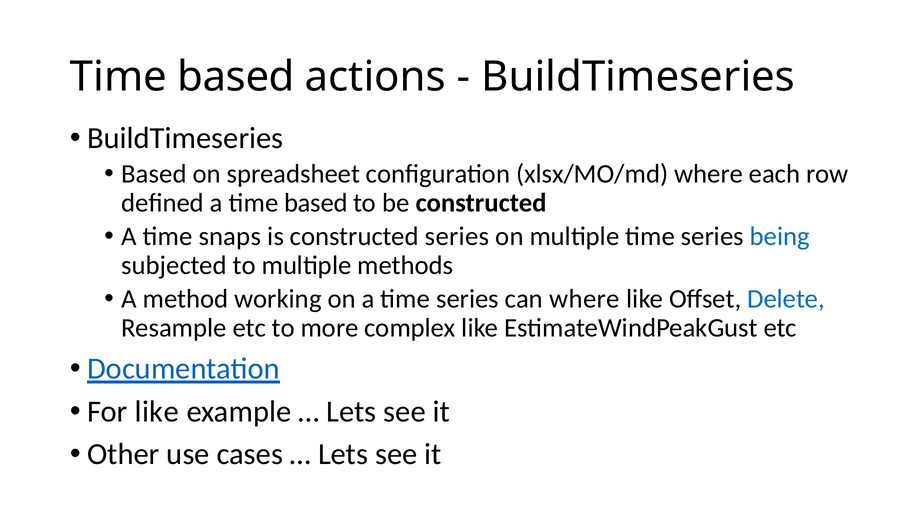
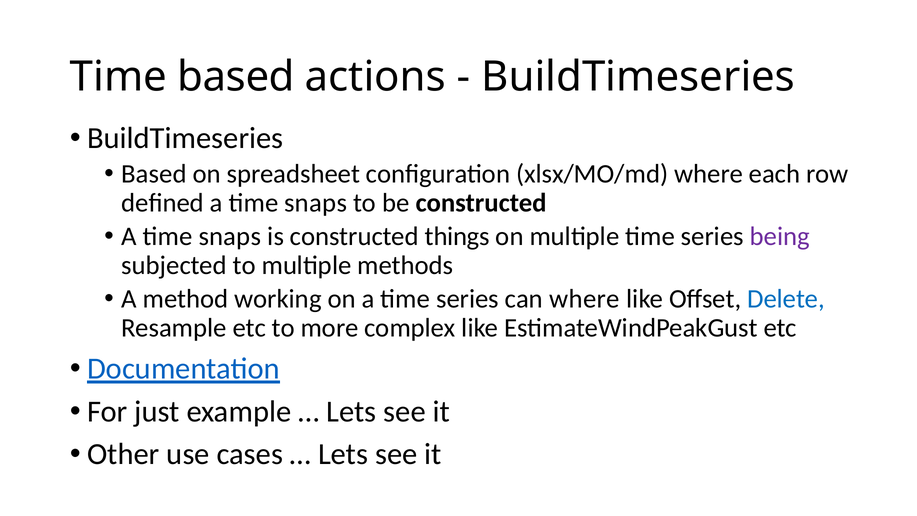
defined a time based: based -> snaps
constructed series: series -> things
being colour: blue -> purple
For like: like -> just
